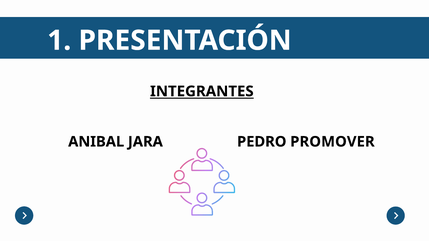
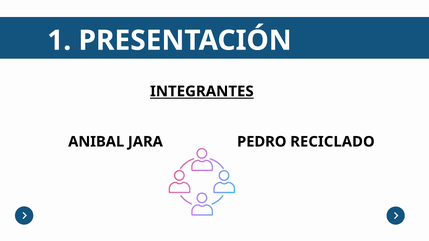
PROMOVER: PROMOVER -> RECICLADO
